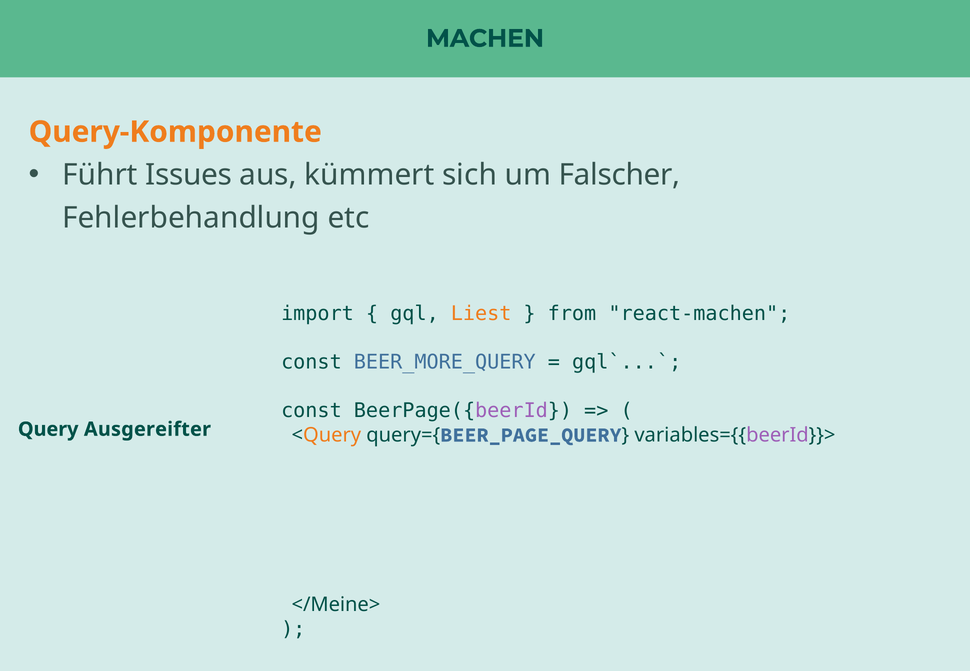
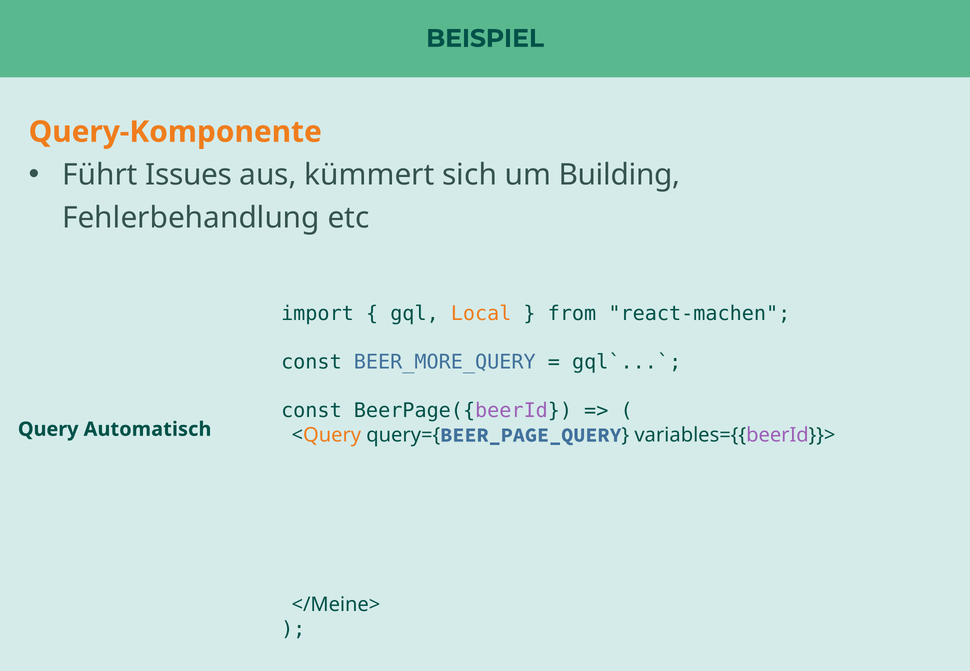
MACHEN: MACHEN -> BEISPIEL
Falscher: Falscher -> Building
Liest: Liest -> Local
Ausgereifter: Ausgereifter -> Automatisch
